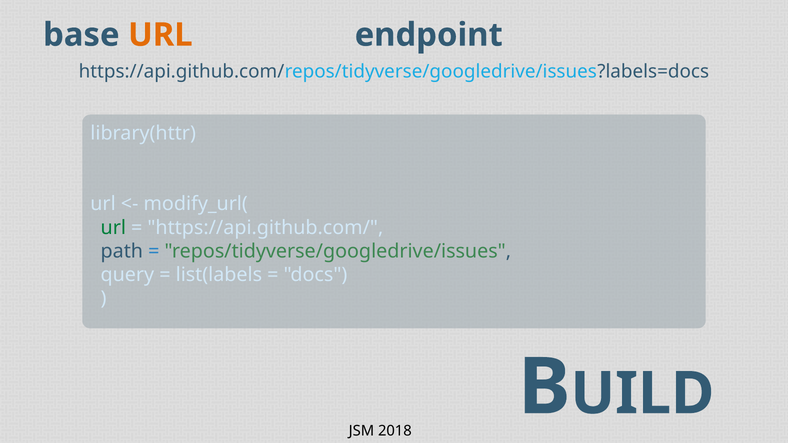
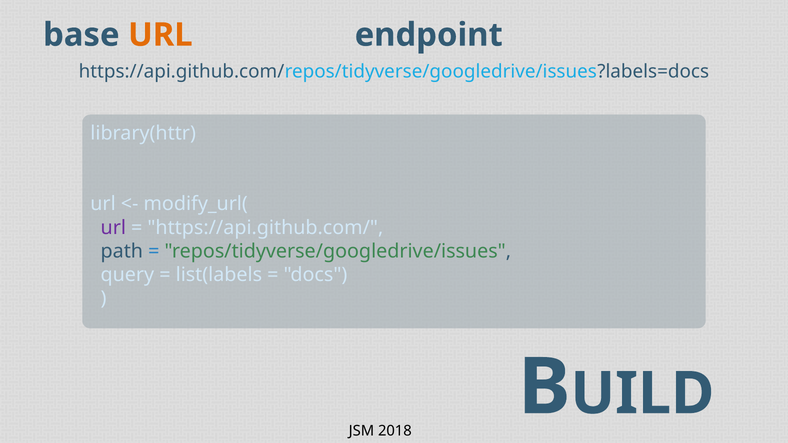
url at (113, 228) colour: green -> purple
